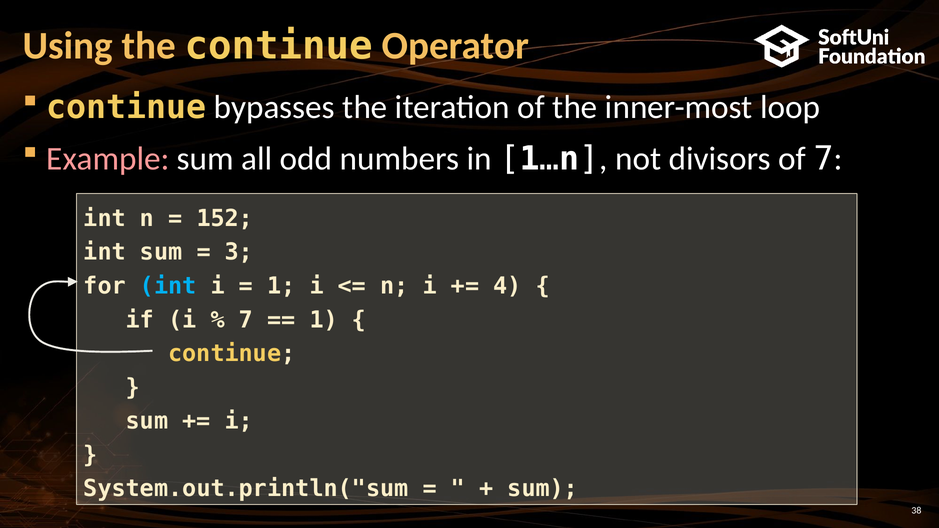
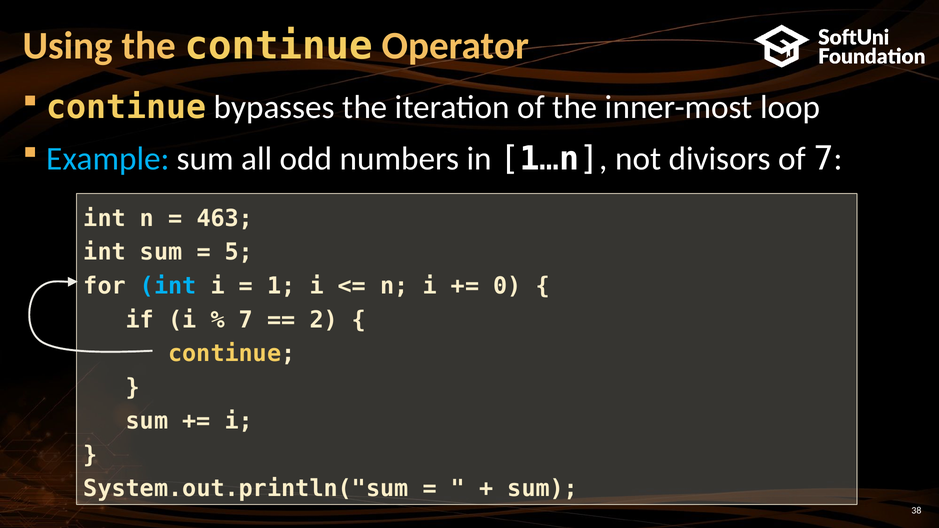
Example colour: pink -> light blue
152: 152 -> 463
3: 3 -> 5
4: 4 -> 0
1 at (324, 320): 1 -> 2
